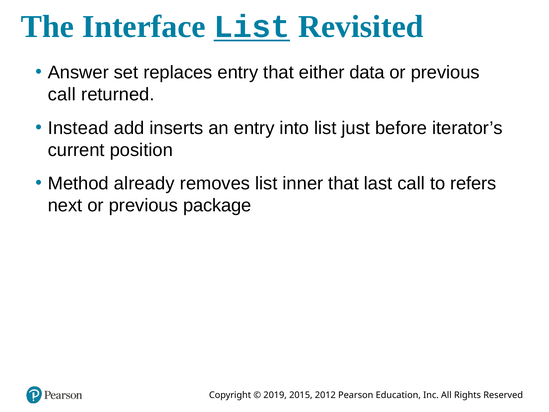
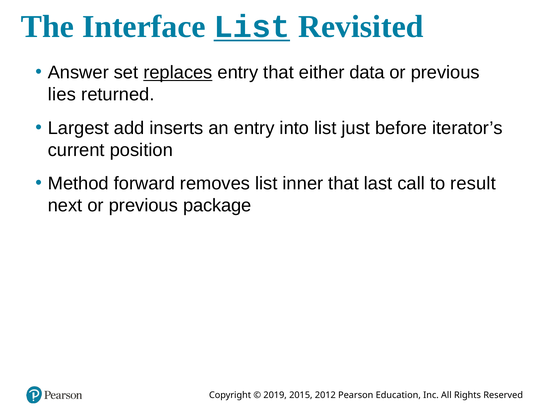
replaces underline: none -> present
call at (62, 95): call -> lies
Instead: Instead -> Largest
already: already -> forward
refers: refers -> result
